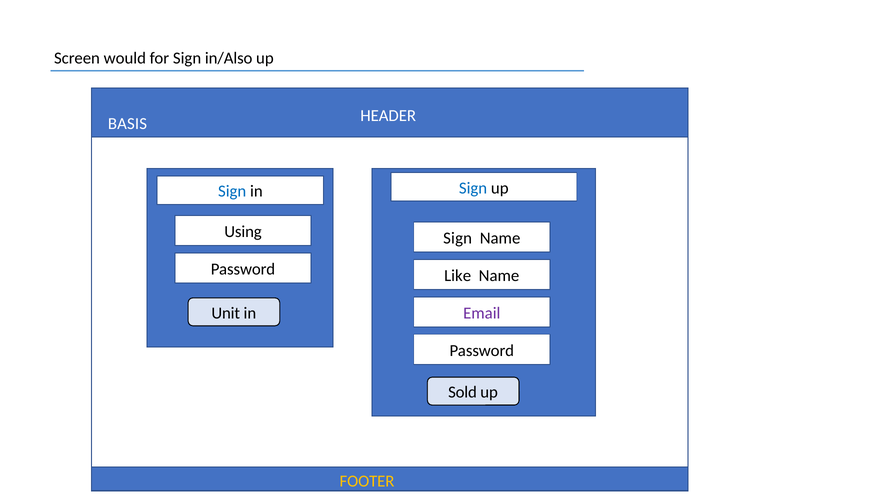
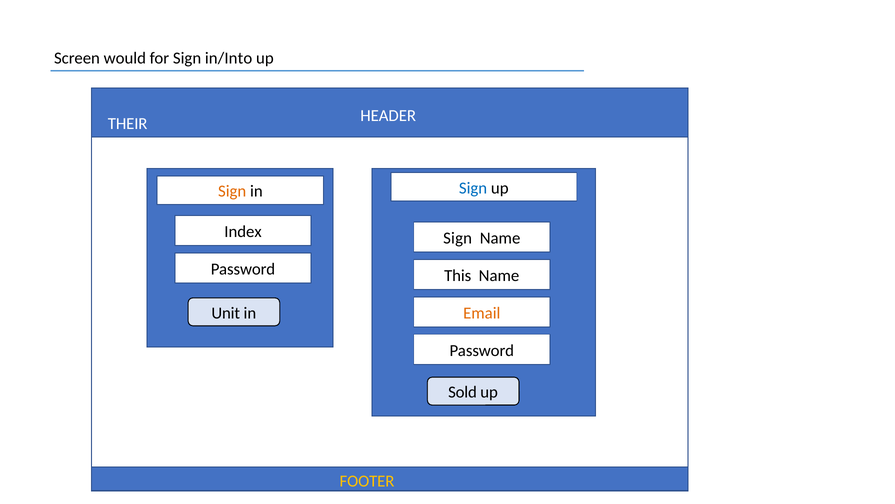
in/Also: in/Also -> in/Into
BASIS: BASIS -> THEIR
Sign at (232, 191) colour: blue -> orange
Using: Using -> Index
Like: Like -> This
Email colour: purple -> orange
